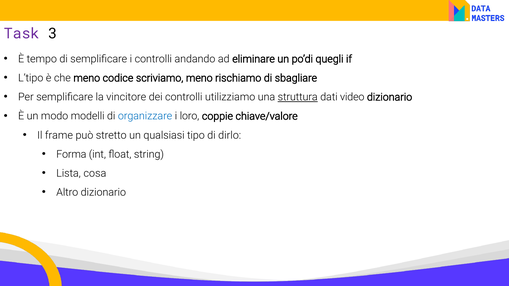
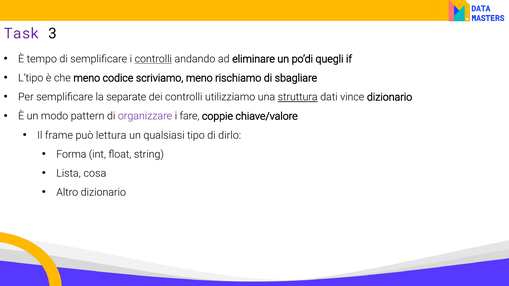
controlli at (153, 59) underline: none -> present
vincitore: vincitore -> separate
video: video -> vince
modelli: modelli -> pattern
organizzare colour: blue -> purple
loro: loro -> fare
stretto: stretto -> lettura
